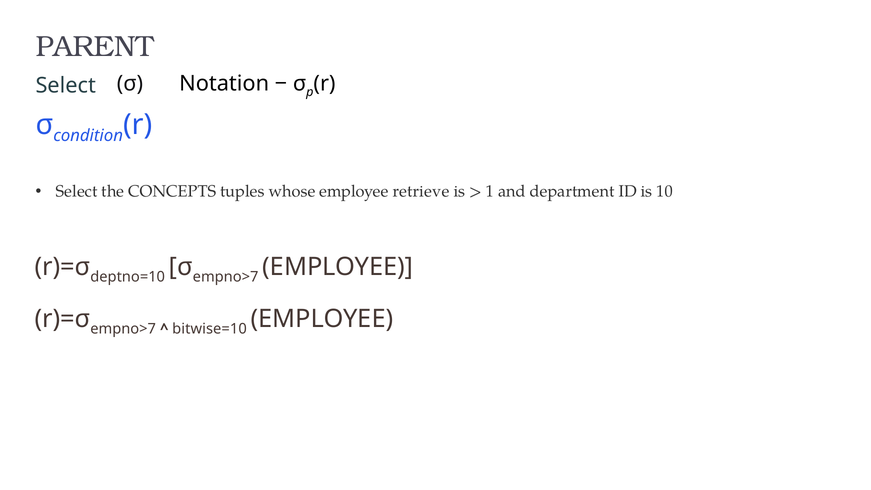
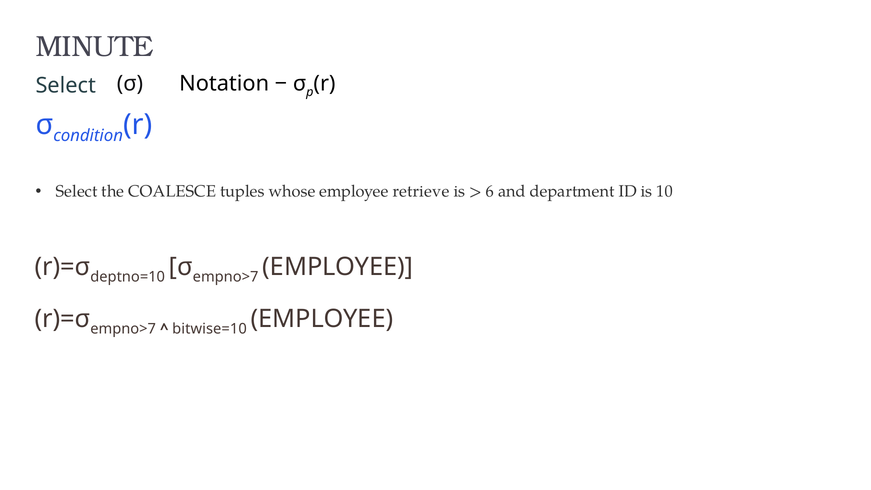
PARENT: PARENT -> MINUTE
CONCEPTS: CONCEPTS -> COALESCE
1: 1 -> 6
